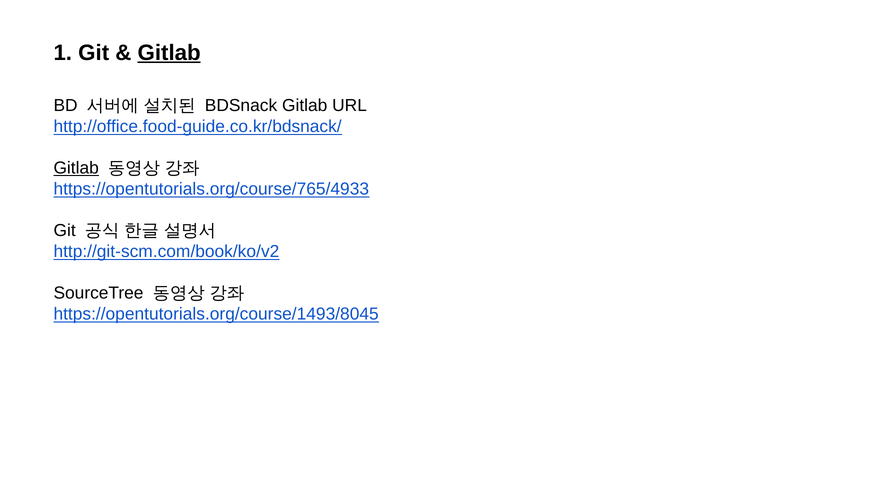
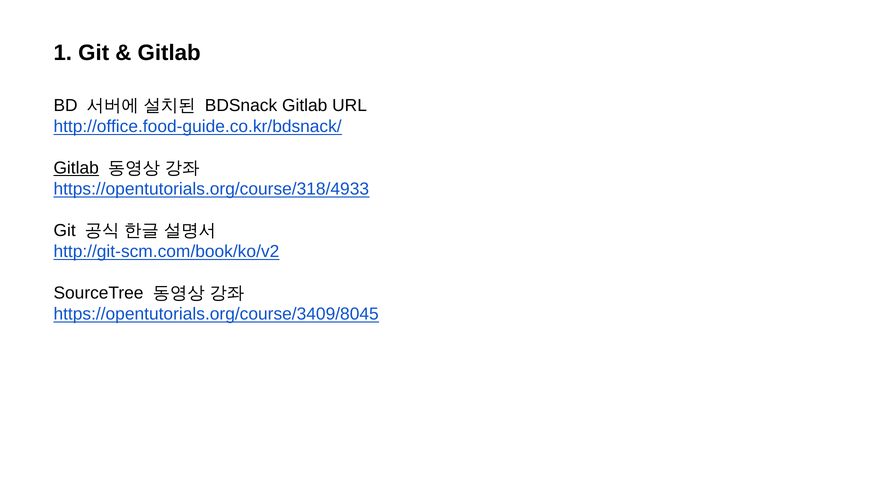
Gitlab at (169, 53) underline: present -> none
https://opentutorials.org/course/765/4933: https://opentutorials.org/course/765/4933 -> https://opentutorials.org/course/318/4933
https://opentutorials.org/course/1493/8045: https://opentutorials.org/course/1493/8045 -> https://opentutorials.org/course/3409/8045
